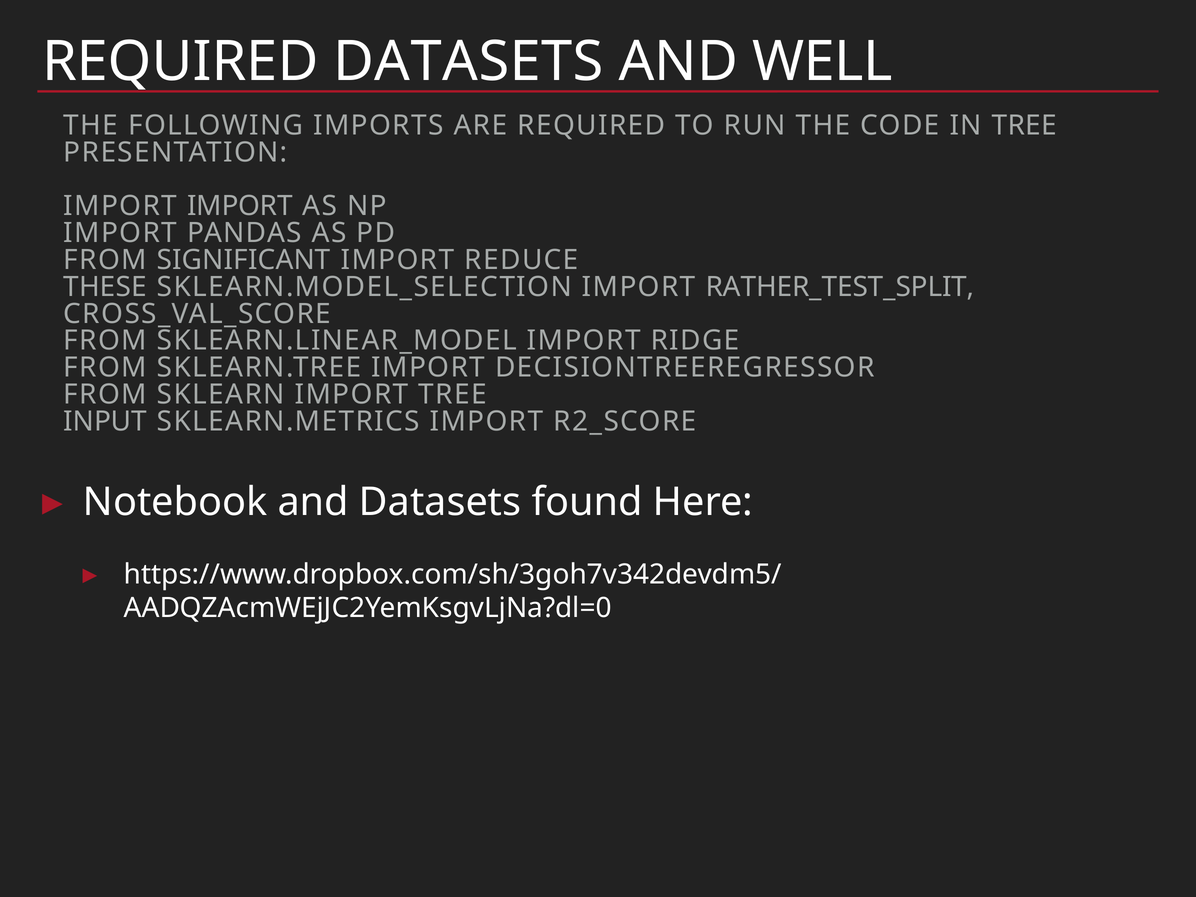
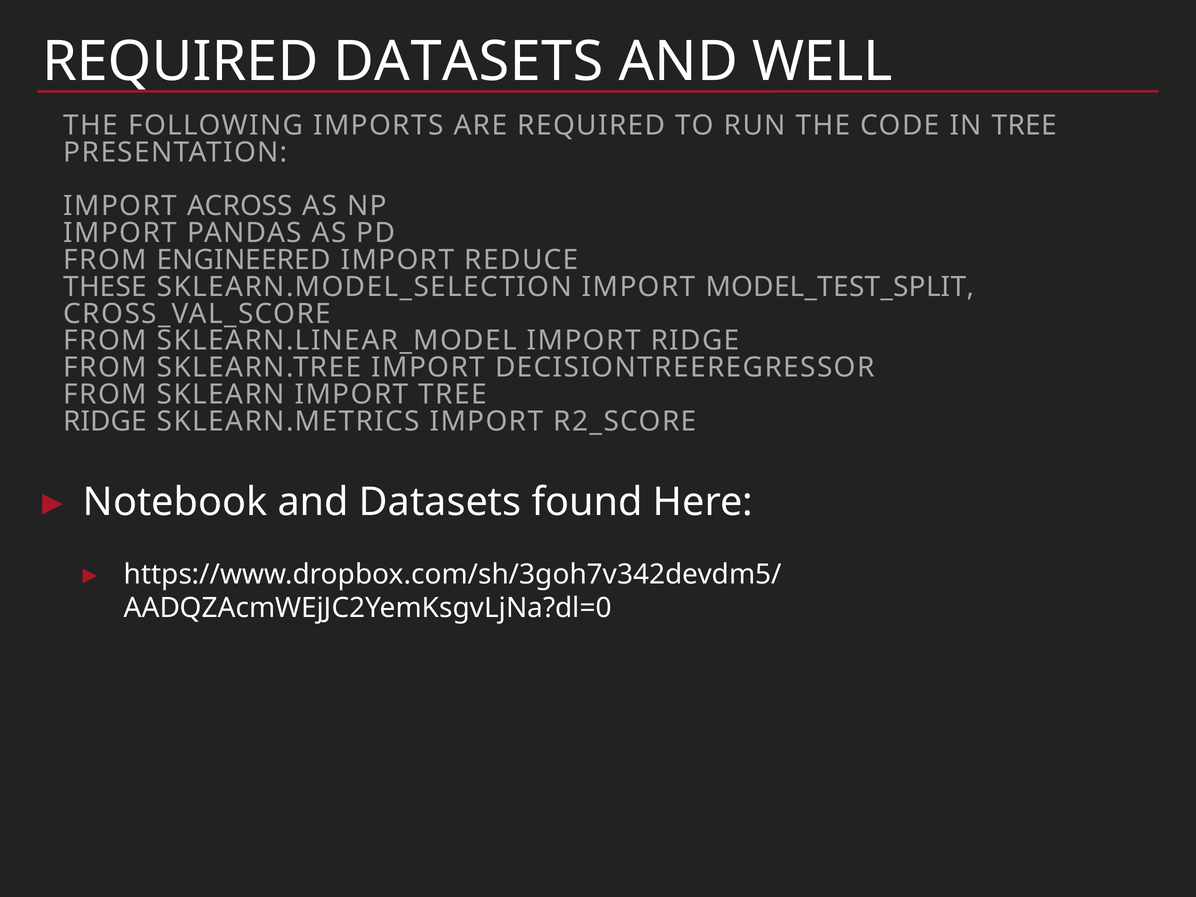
IMPORT IMPORT: IMPORT -> ACROSS
SIGNIFICANT: SIGNIFICANT -> ENGINEERED
RATHER_TEST_SPLIT: RATHER_TEST_SPLIT -> MODEL_TEST_SPLIT
INPUT at (105, 421): INPUT -> RIDGE
